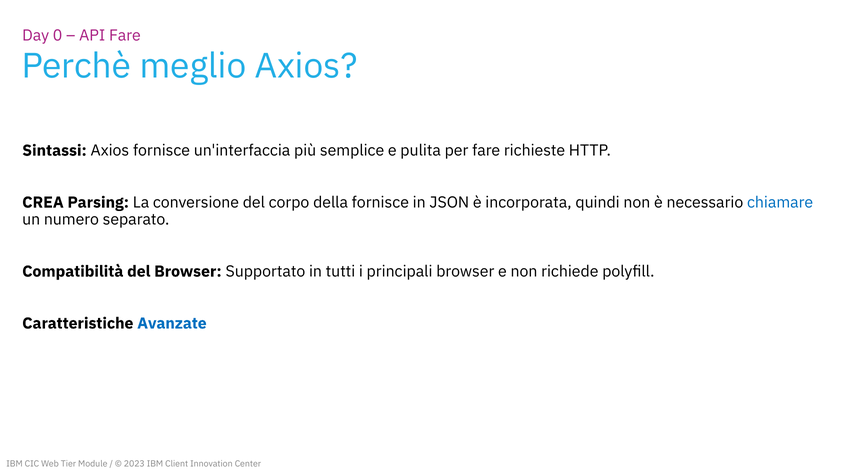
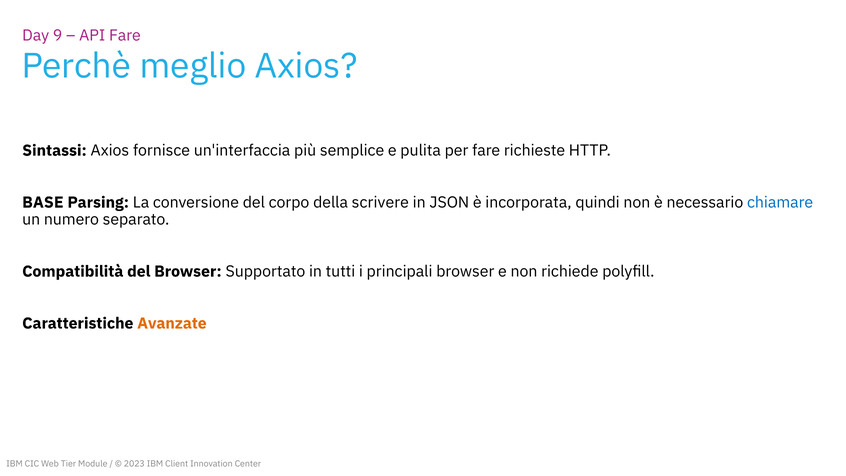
0: 0 -> 9
CREA: CREA -> BASE
della fornisce: fornisce -> scrivere
Avanzate colour: blue -> orange
